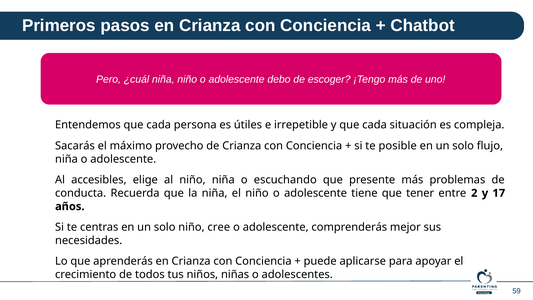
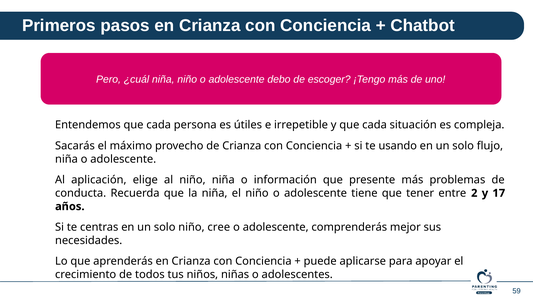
posible: posible -> usando
accesibles: accesibles -> aplicación
escuchando: escuchando -> información
